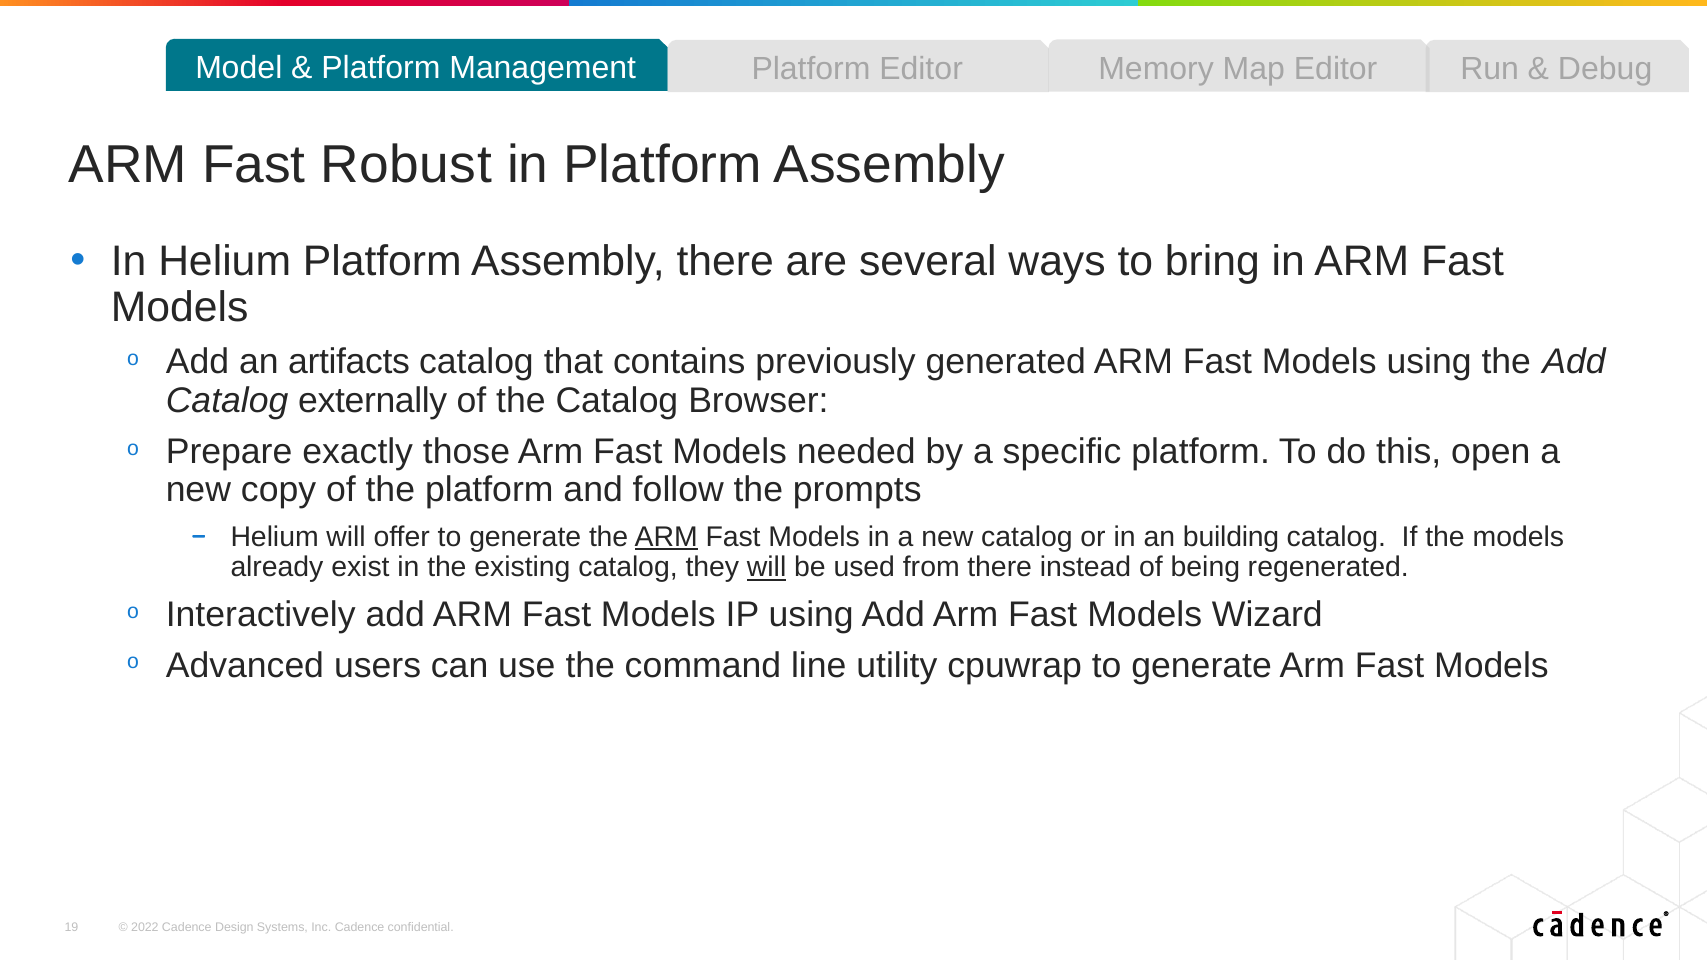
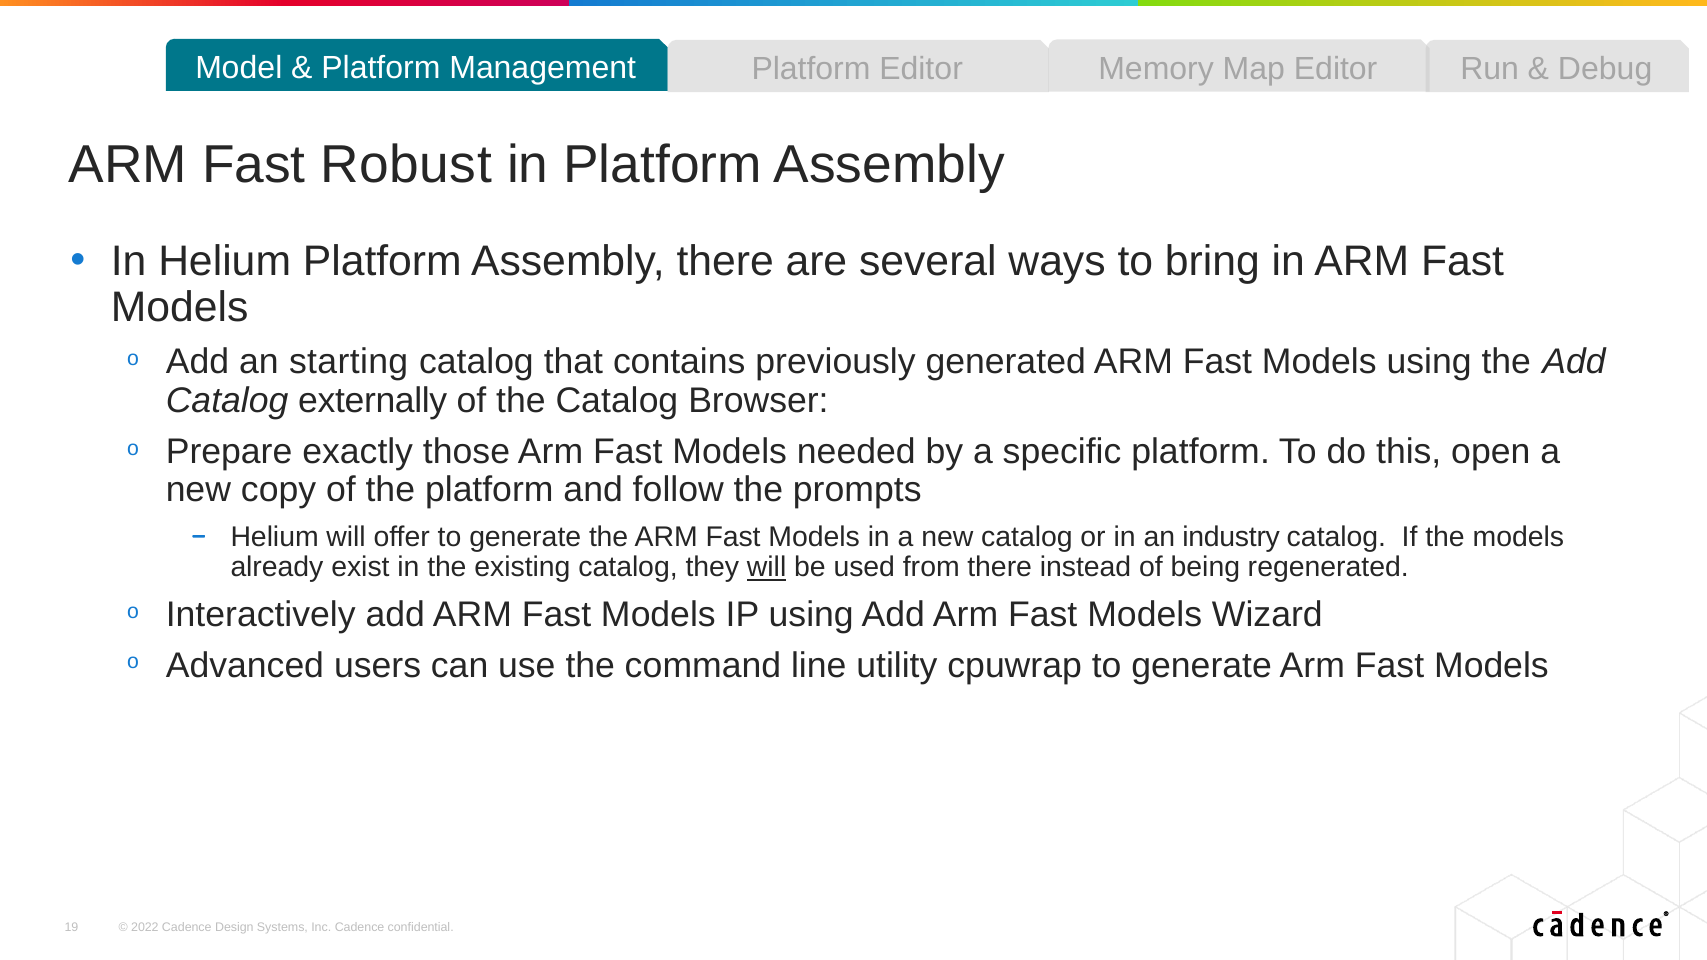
artifacts: artifacts -> starting
ARM at (666, 537) underline: present -> none
building: building -> industry
